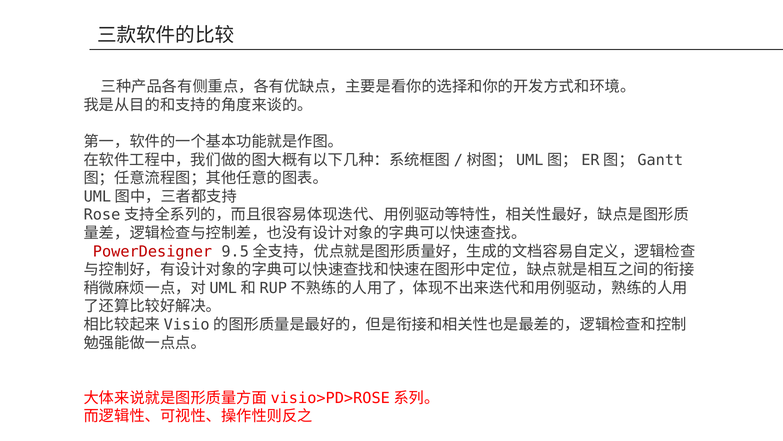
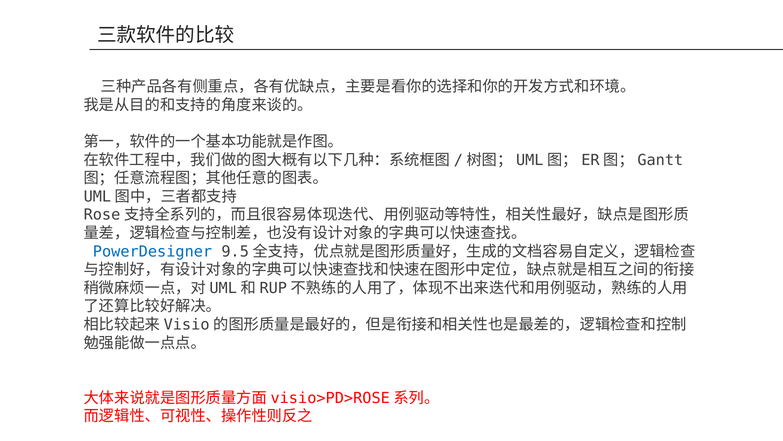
PowerDesigner colour: red -> blue
